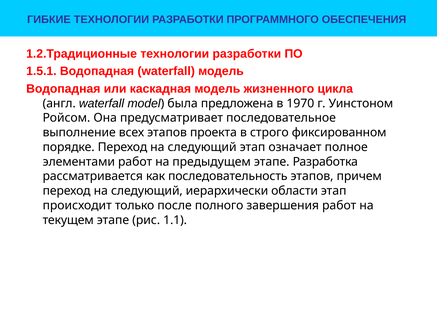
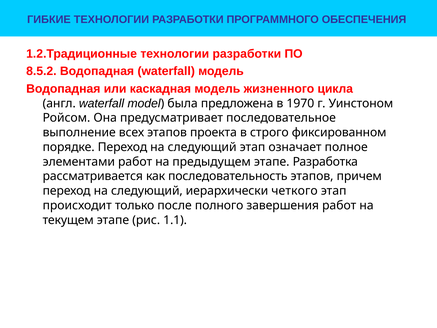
1.5.1: 1.5.1 -> 8.5.2
области: области -> четкого
